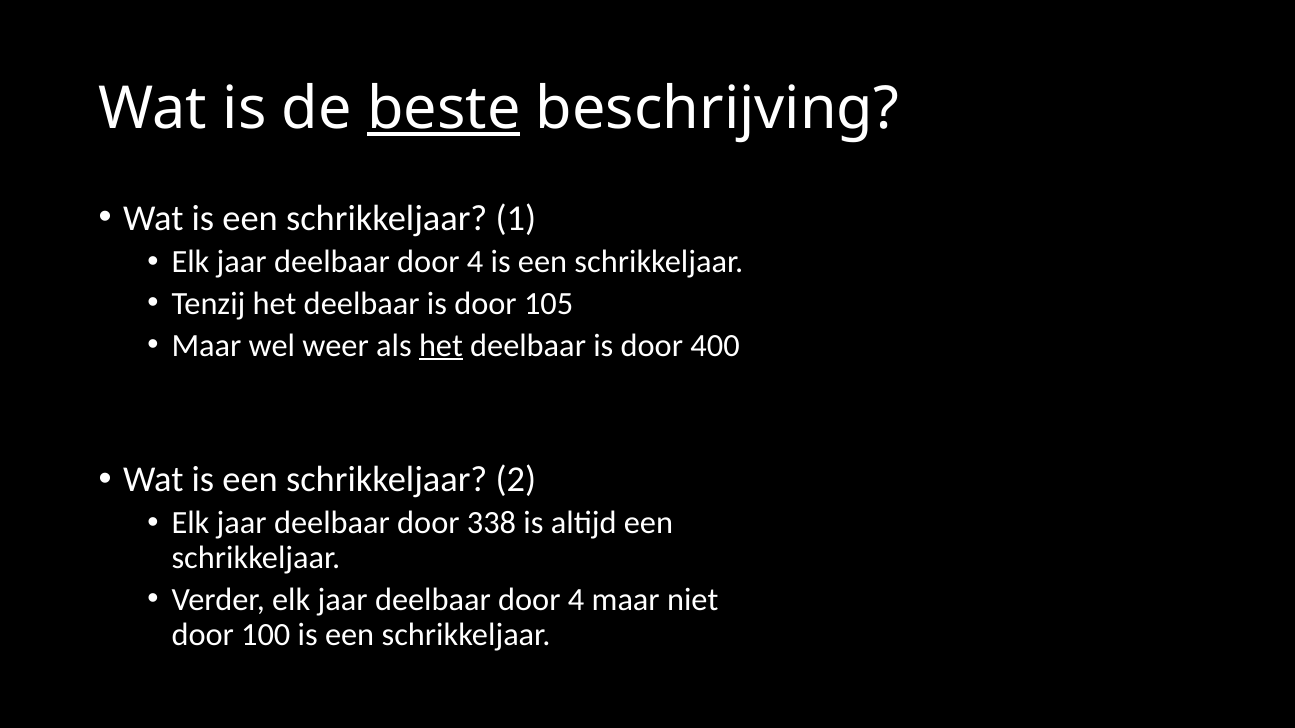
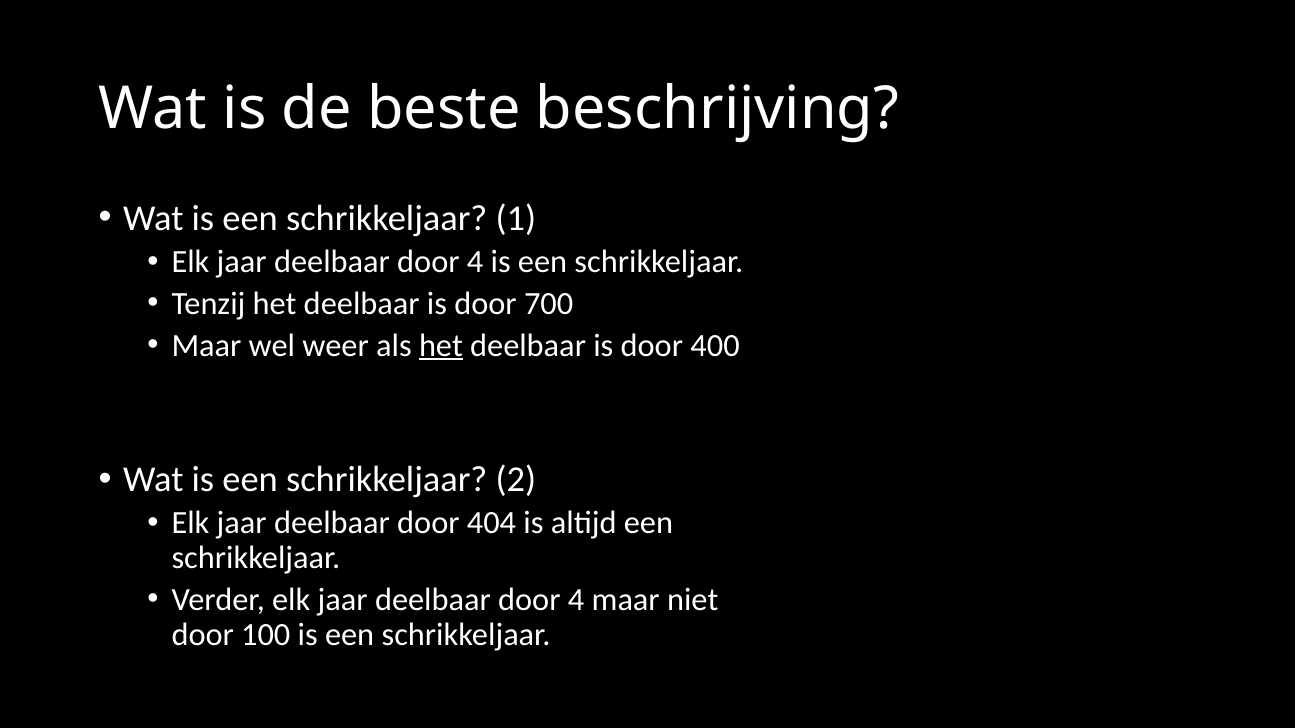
beste underline: present -> none
105: 105 -> 700
338: 338 -> 404
